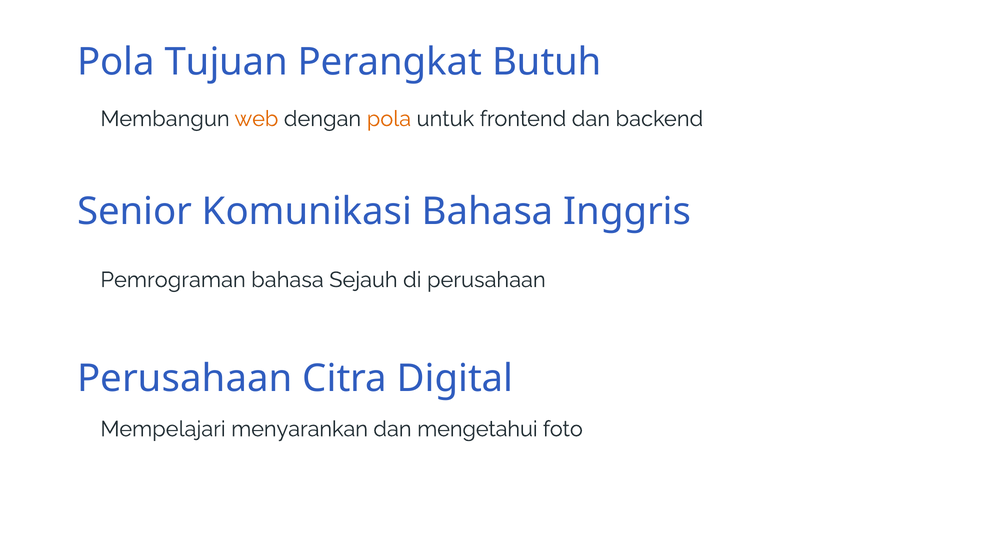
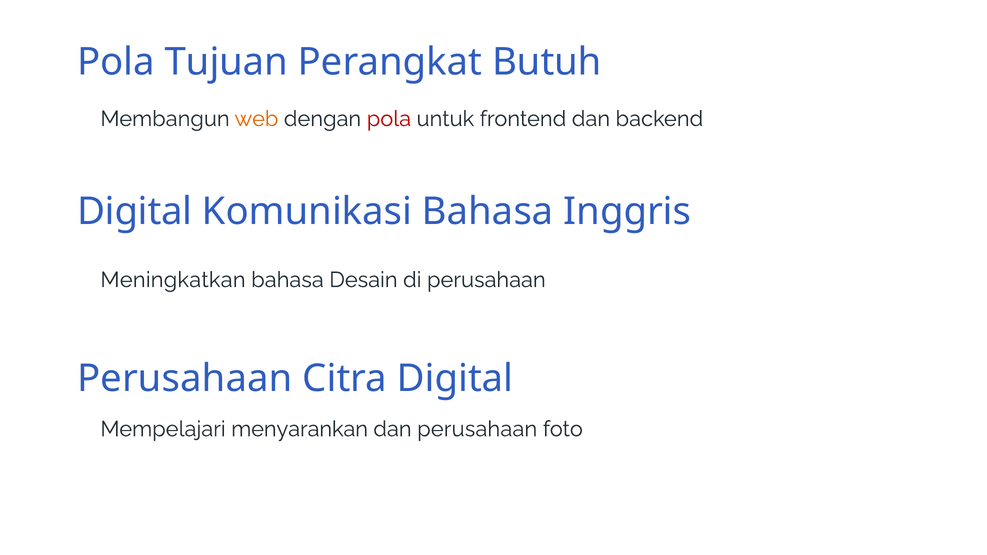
pola at (389, 119) colour: orange -> red
Senior at (135, 211): Senior -> Digital
Pemrograman: Pemrograman -> Meningkatkan
Sejauh: Sejauh -> Desain
dan mengetahui: mengetahui -> perusahaan
